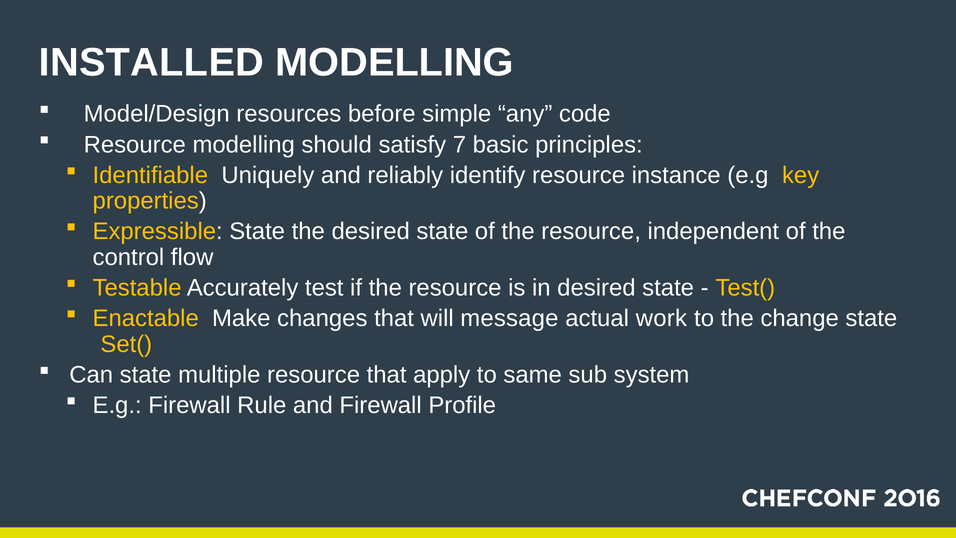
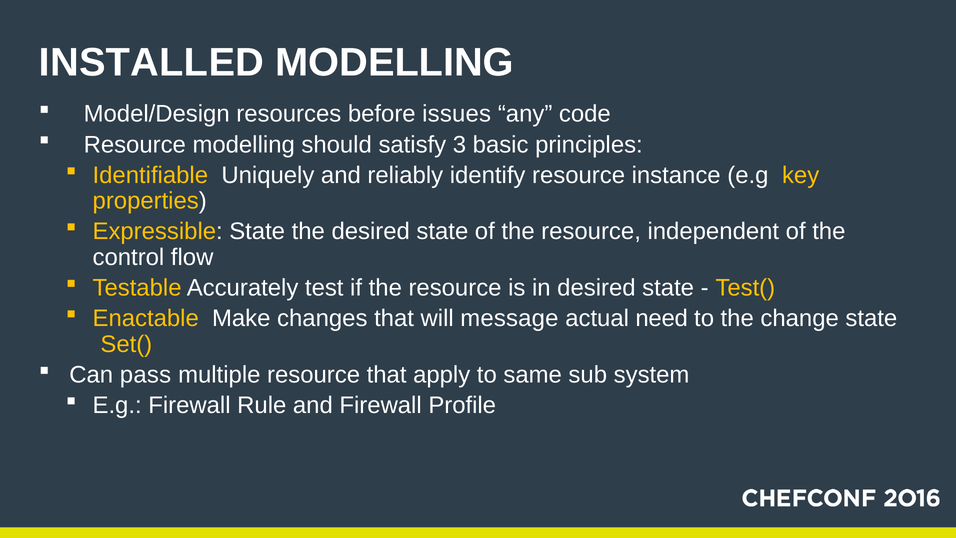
simple: simple -> issues
7: 7 -> 3
work: work -> need
Can state: state -> pass
